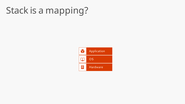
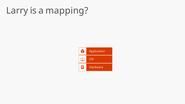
Stack: Stack -> Larry
